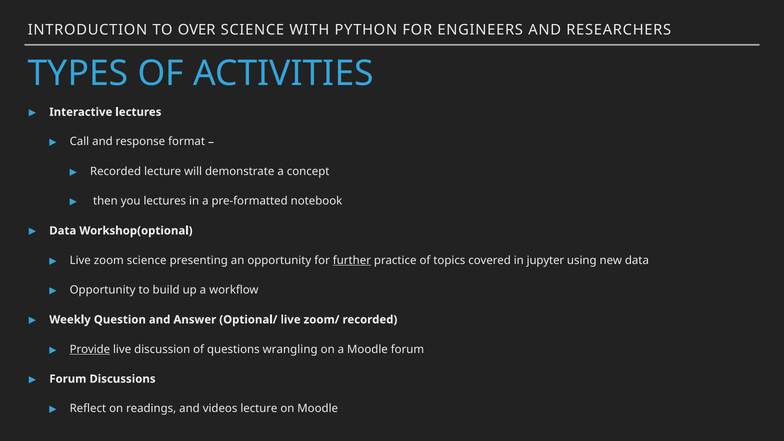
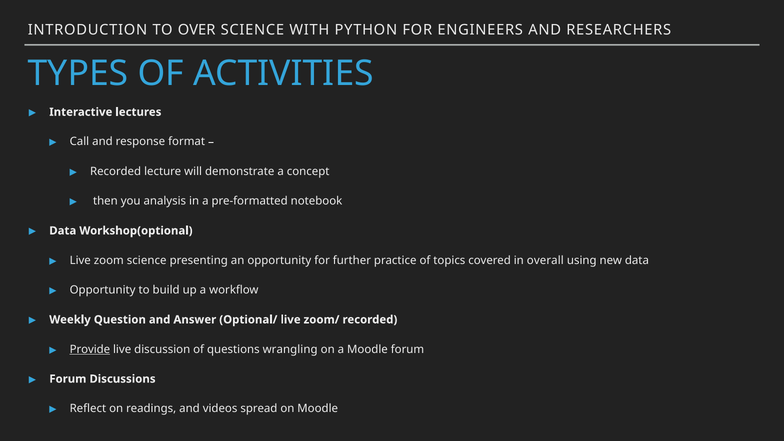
you lectures: lectures -> analysis
further underline: present -> none
jupyter: jupyter -> overall
videos lecture: lecture -> spread
